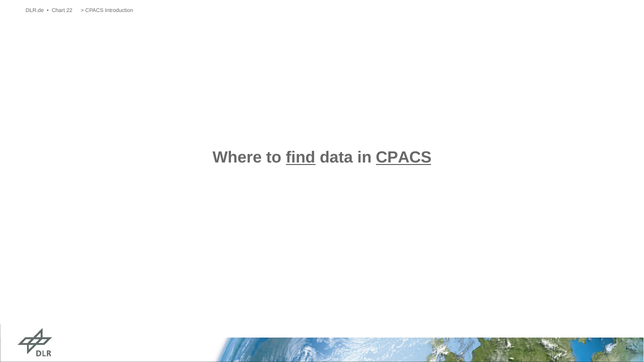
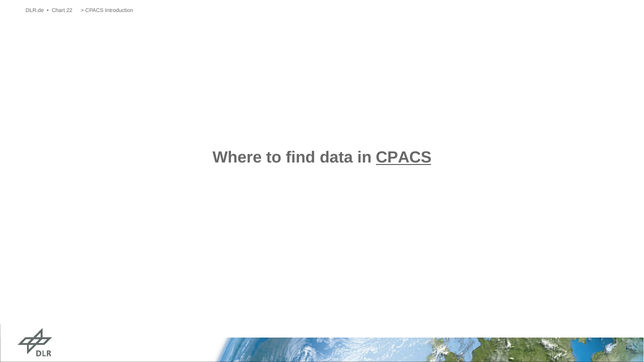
find underline: present -> none
